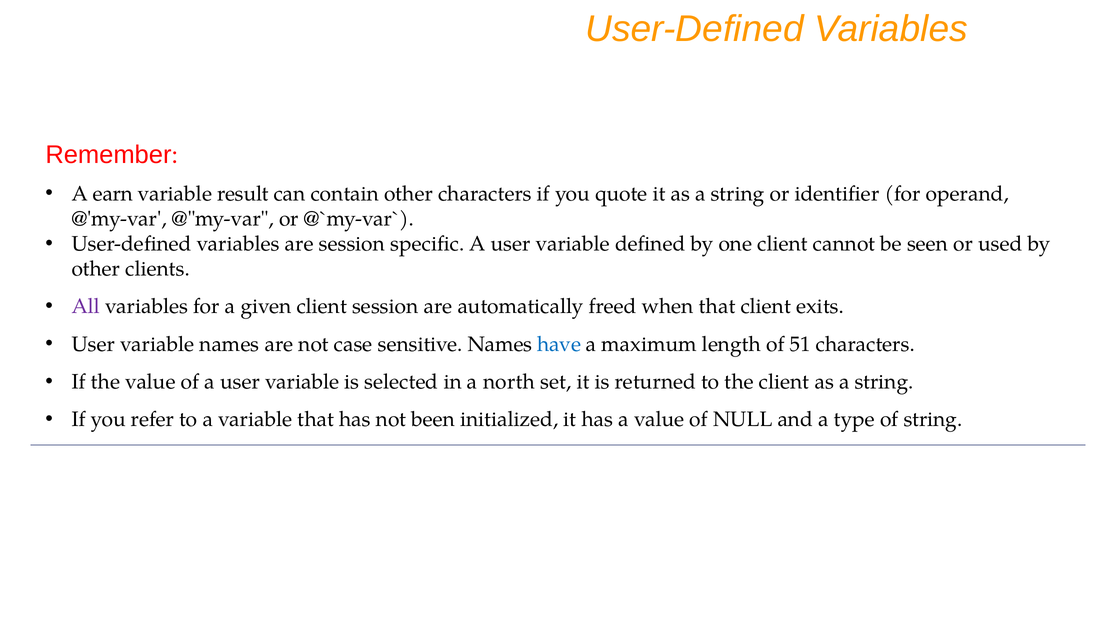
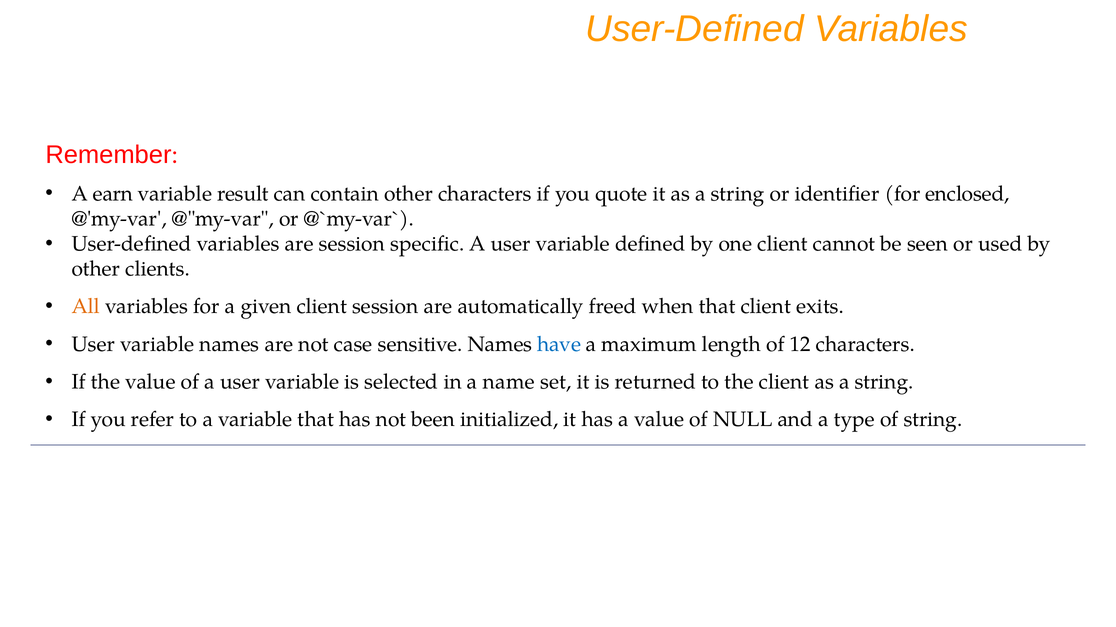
operand: operand -> enclosed
All colour: purple -> orange
51: 51 -> 12
north: north -> name
